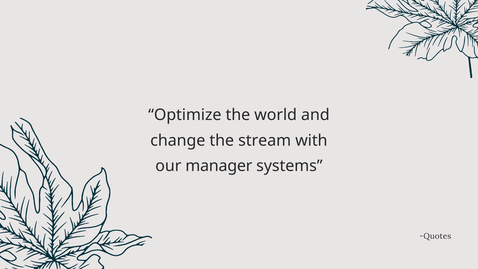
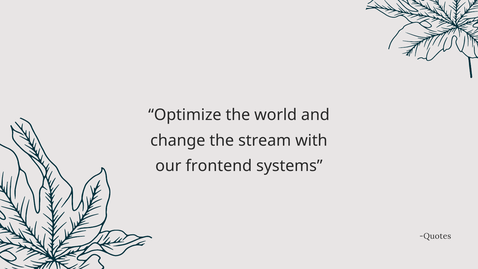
manager: manager -> frontend
